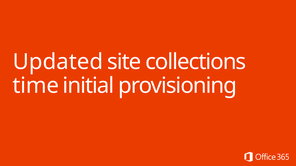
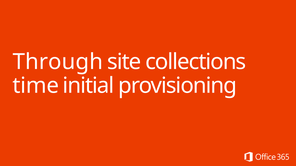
Updated: Updated -> Through
